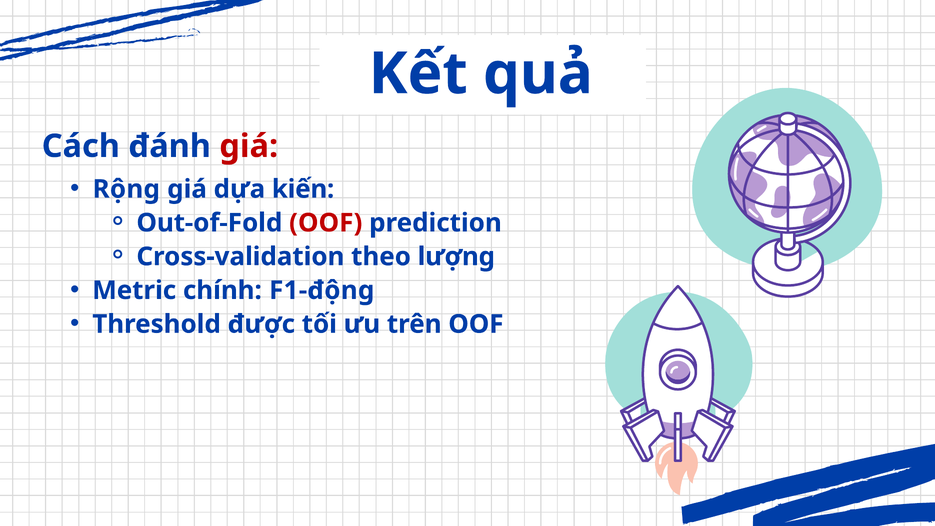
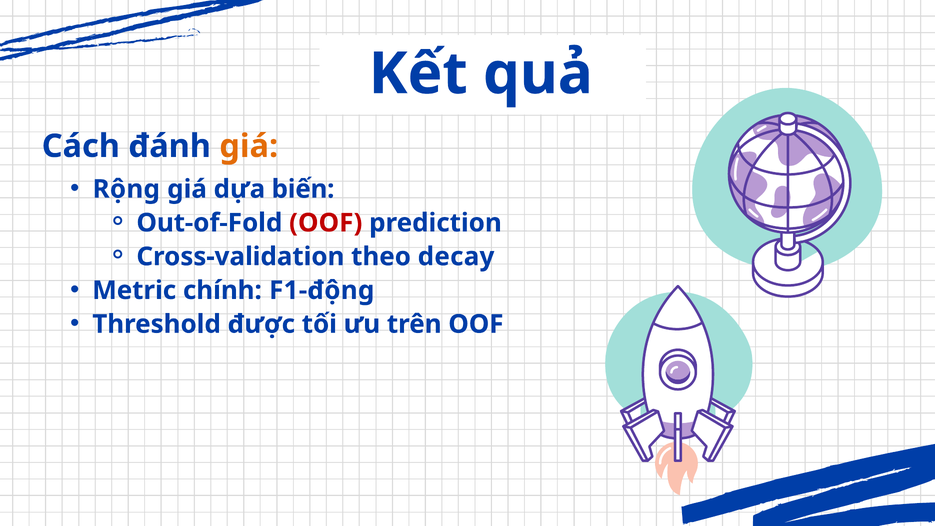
giá at (249, 146) colour: red -> orange
kiến: kiến -> biến
lượng: lượng -> decay
